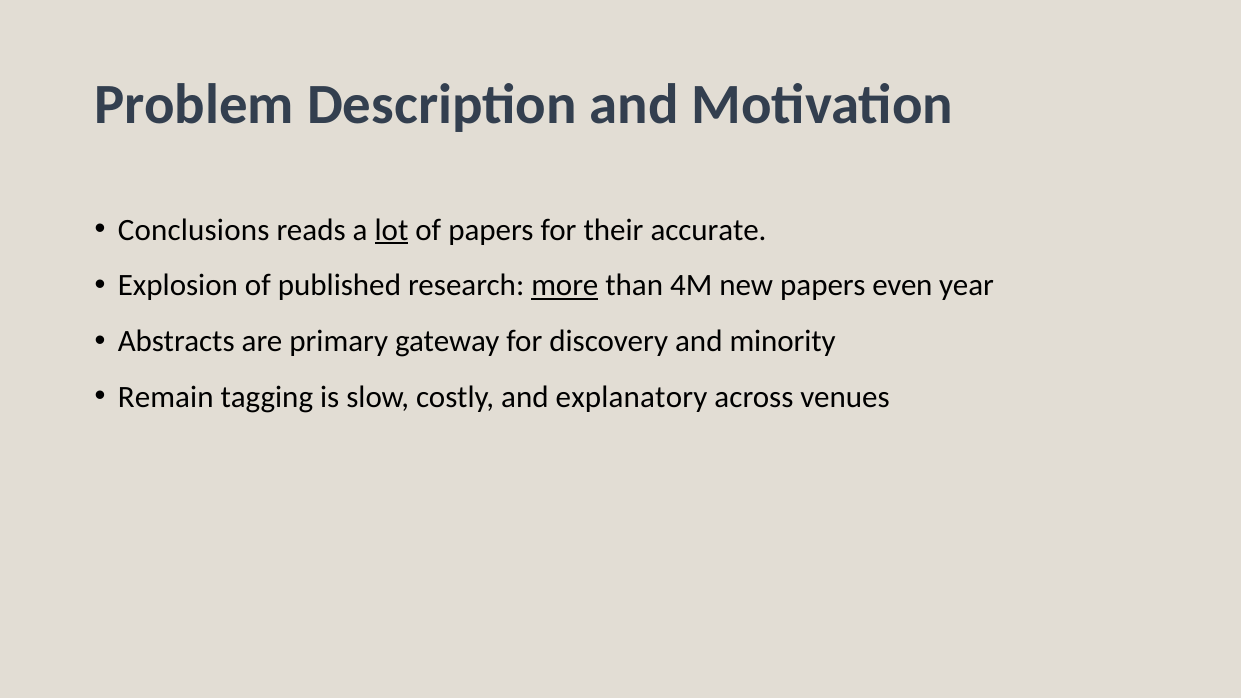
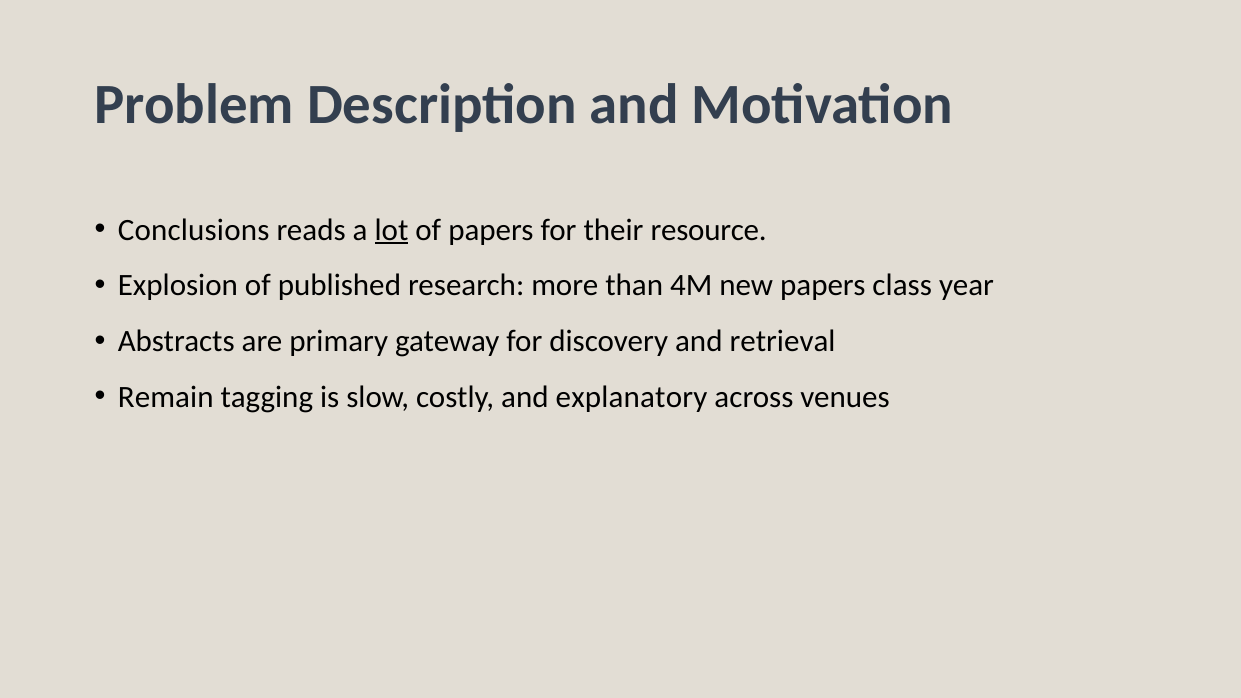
accurate: accurate -> resource
more underline: present -> none
even: even -> class
minority: minority -> retrieval
